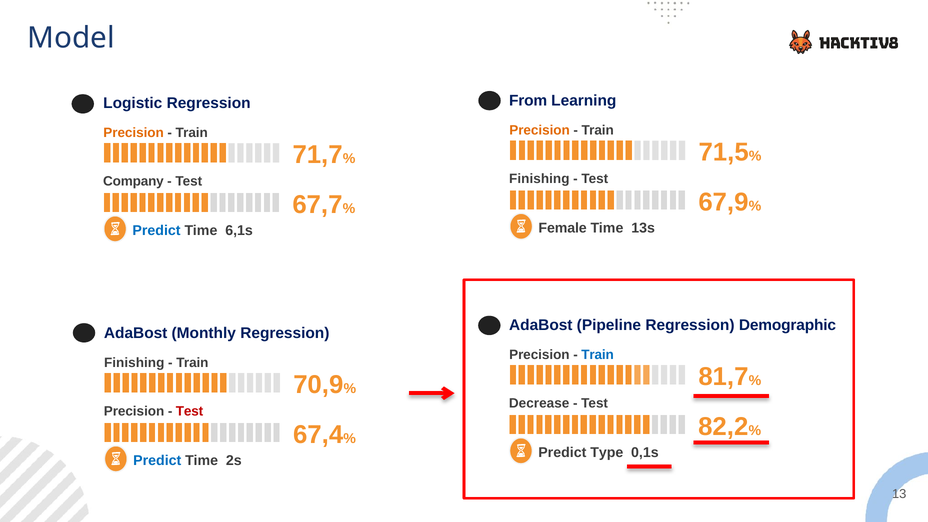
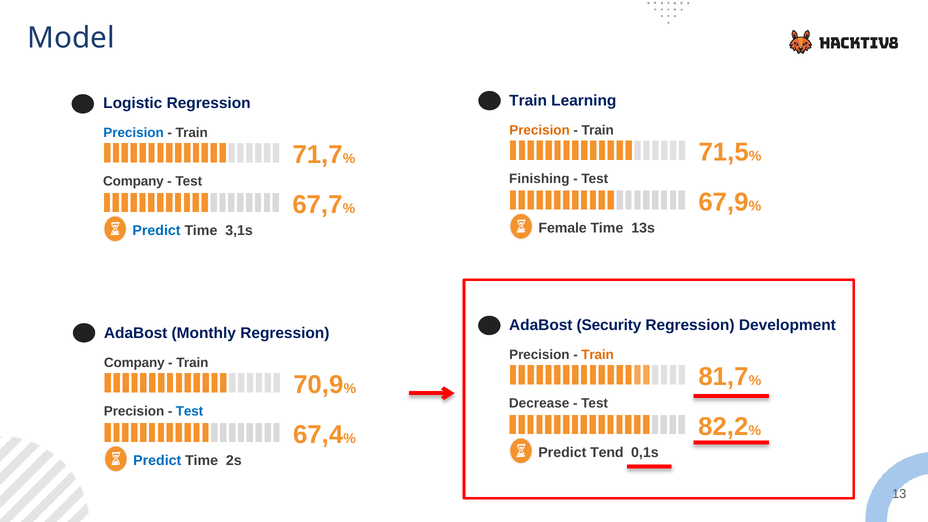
From at (528, 101): From -> Train
Precision at (134, 133) colour: orange -> blue
6,1s: 6,1s -> 3,1s
Pipeline: Pipeline -> Security
Demographic: Demographic -> Development
Train at (598, 355) colour: blue -> orange
Finishing at (134, 363): Finishing -> Company
Test at (190, 411) colour: red -> blue
Type: Type -> Tend
